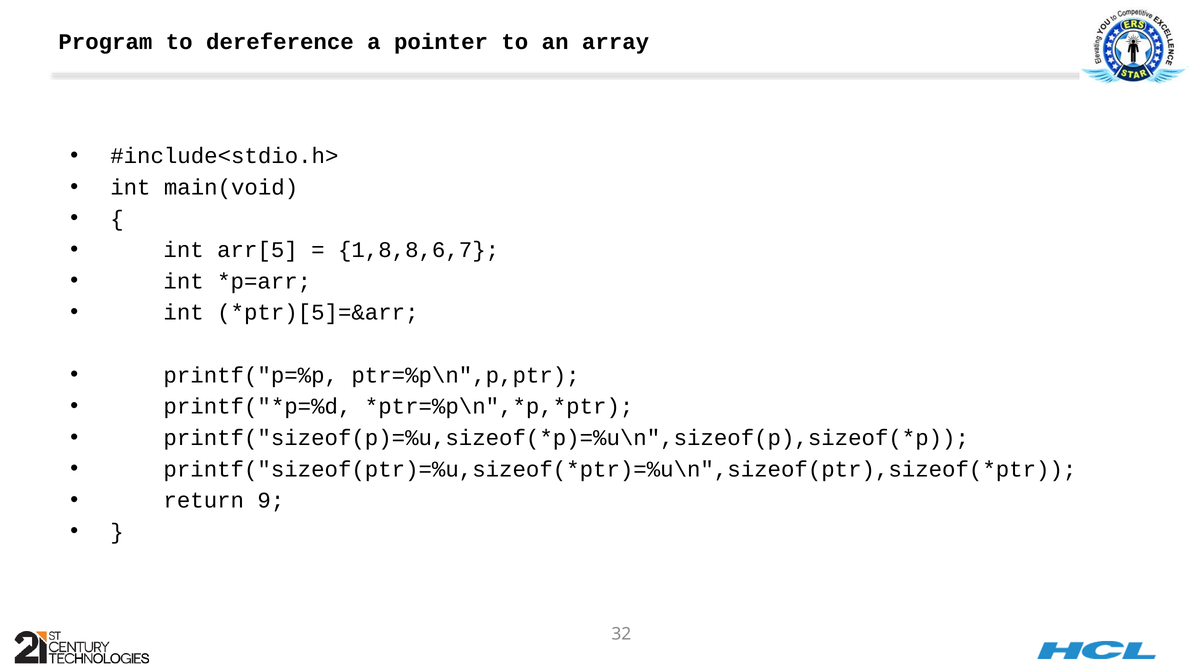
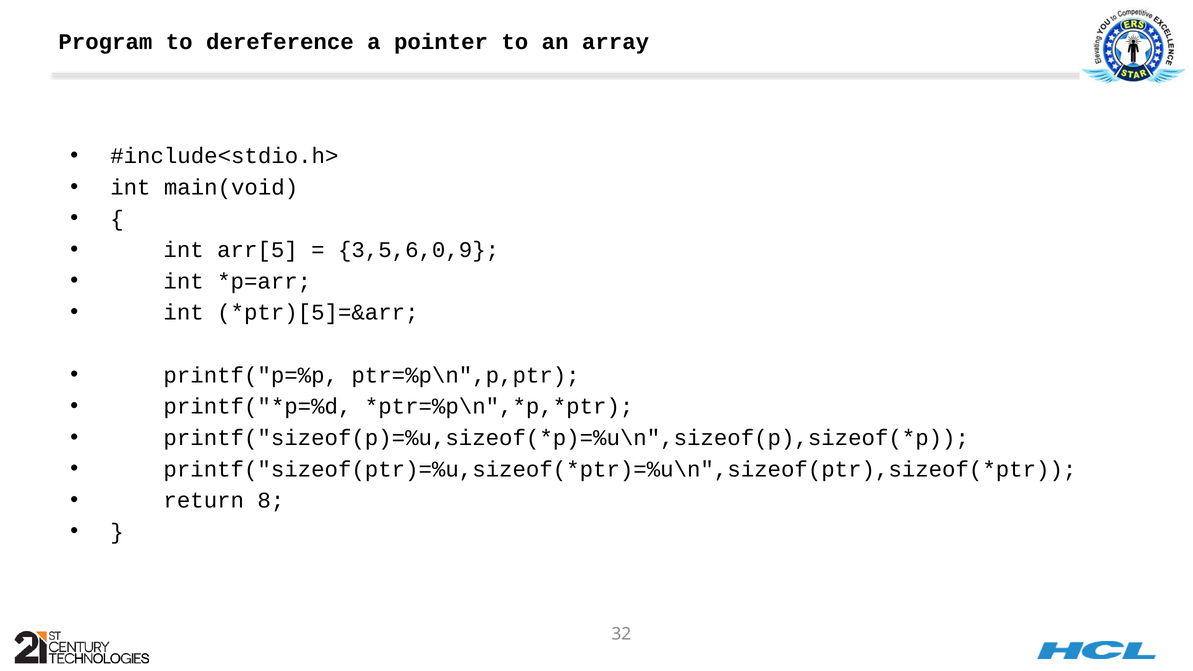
1,8,8,6,7: 1,8,8,6,7 -> 3,5,6,0,9
9: 9 -> 8
